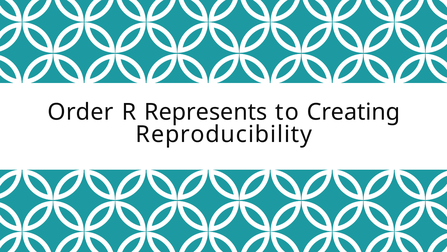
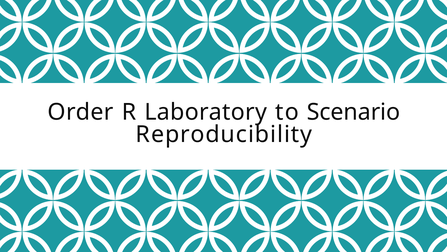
Represents: Represents -> Laboratory
Creating: Creating -> Scenario
